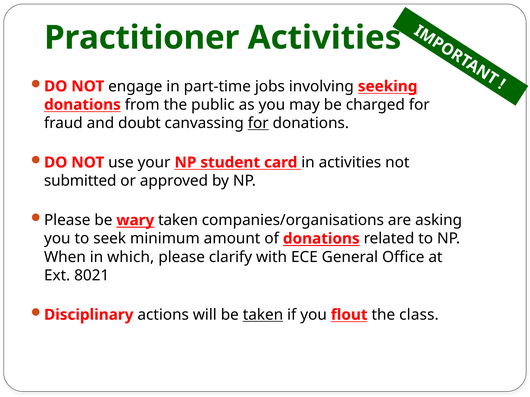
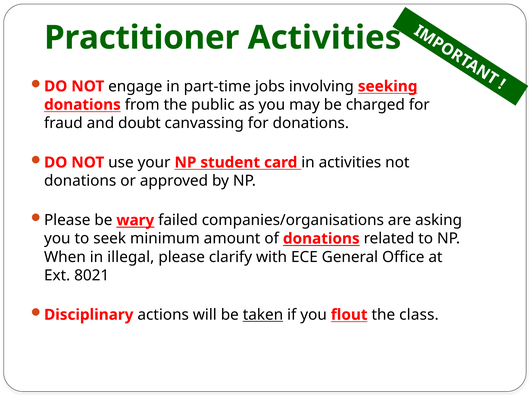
for at (258, 123) underline: present -> none
submitted at (80, 181): submitted -> donations
wary taken: taken -> failed
which: which -> illegal
